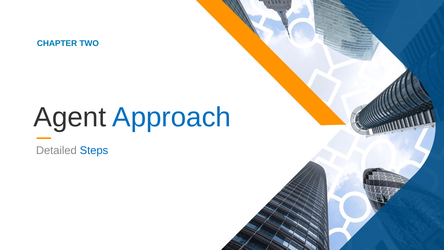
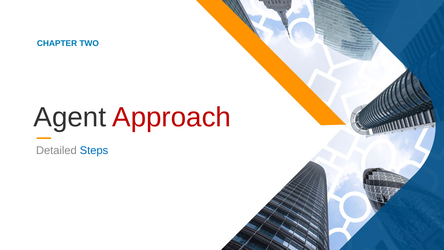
Approach colour: blue -> red
